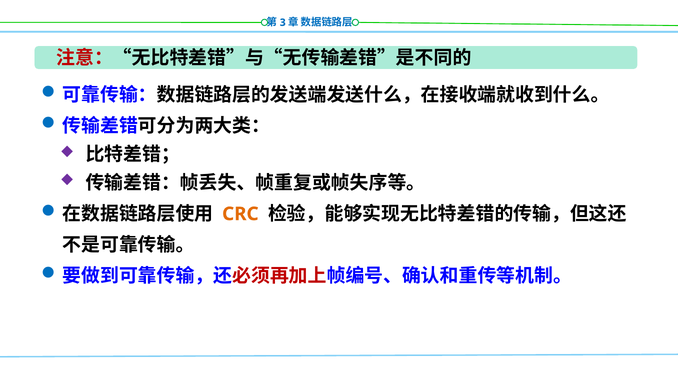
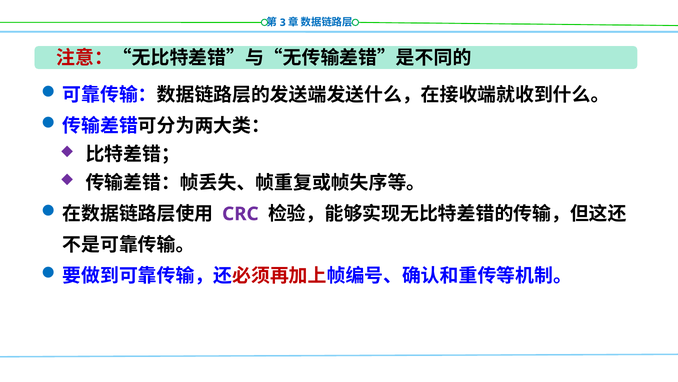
CRC colour: orange -> purple
